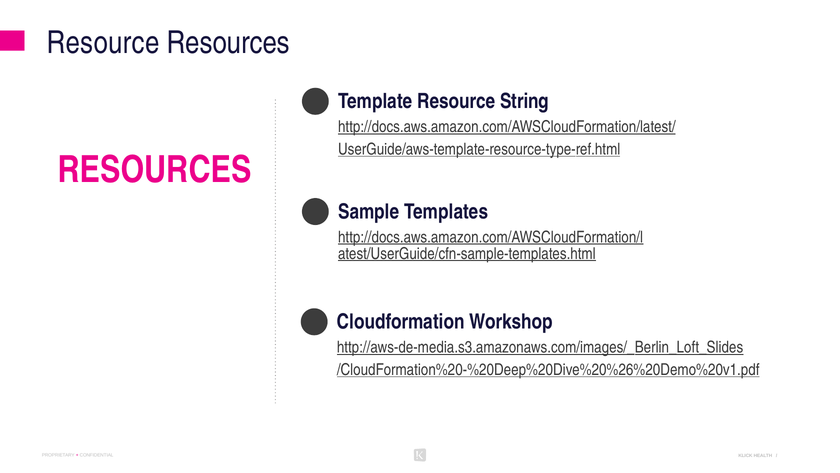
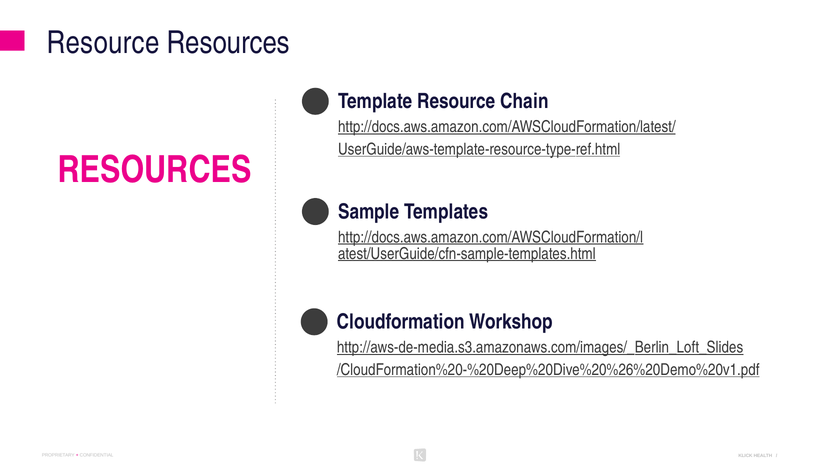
String: String -> Chain
